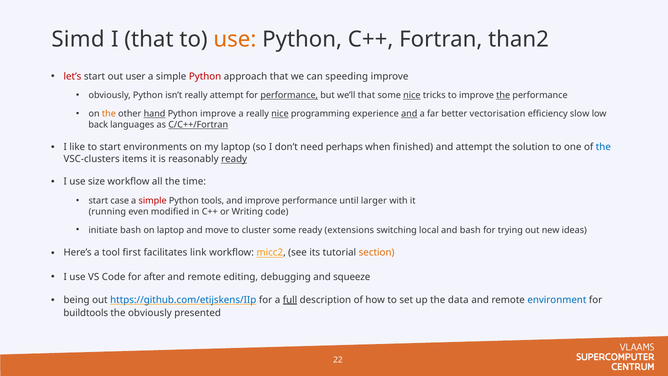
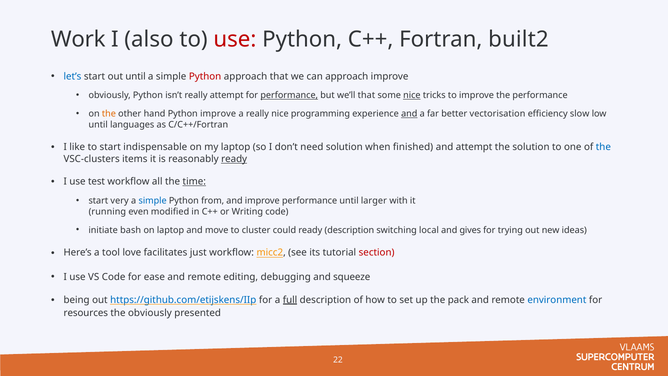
Simd: Simd -> Work
I that: that -> also
use at (235, 39) colour: orange -> red
than2: than2 -> built2
let’s colour: red -> blue
out user: user -> until
can speeding: speeding -> approach
the at (503, 95) underline: present -> none
hand underline: present -> none
nice at (280, 114) underline: present -> none
back at (98, 125): back -> until
C/C++/Fortran underline: present -> none
environments: environments -> indispensable
need perhaps: perhaps -> solution
size: size -> test
time underline: none -> present
case: case -> very
simple at (153, 201) colour: red -> blue
tools: tools -> from
cluster some: some -> could
ready extensions: extensions -> description
and bash: bash -> gives
first: first -> love
link: link -> just
section colour: orange -> red
after: after -> ease
data: data -> pack
buildtools: buildtools -> resources
